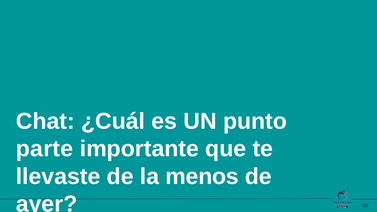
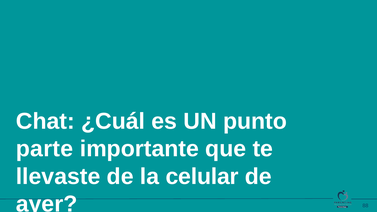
menos: menos -> celular
